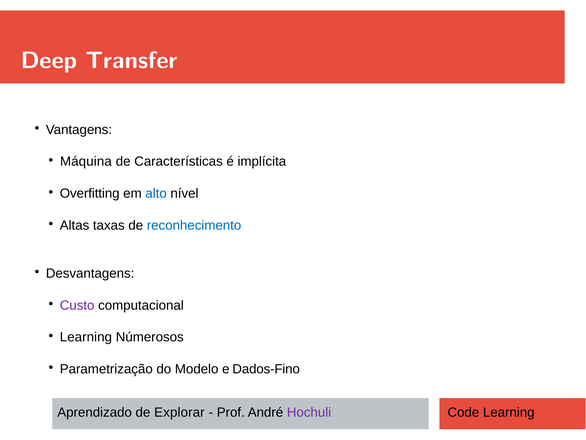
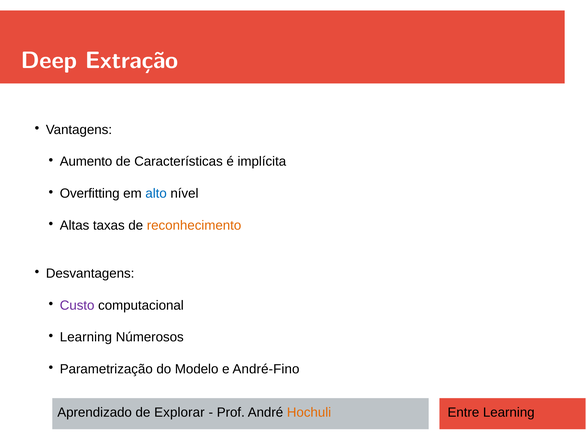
Transfer: Transfer -> Extração
Máquina: Máquina -> Aumento
reconhecimento colour: blue -> orange
Dados-Fino: Dados-Fino -> André-Fino
Hochuli colour: purple -> orange
Code: Code -> Entre
